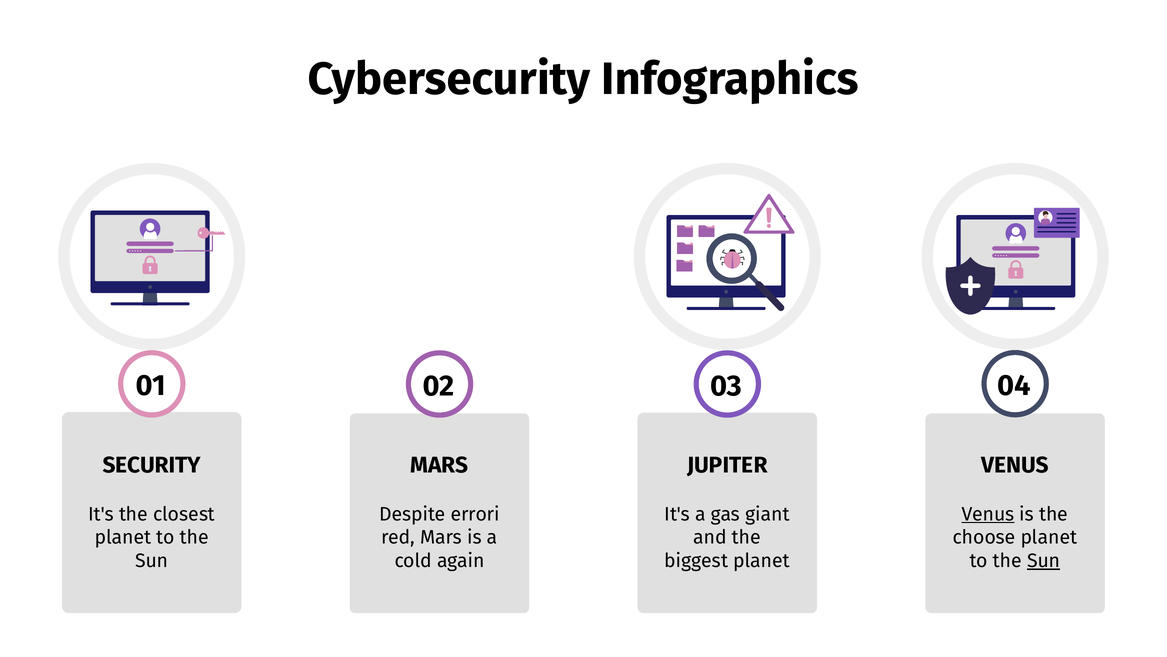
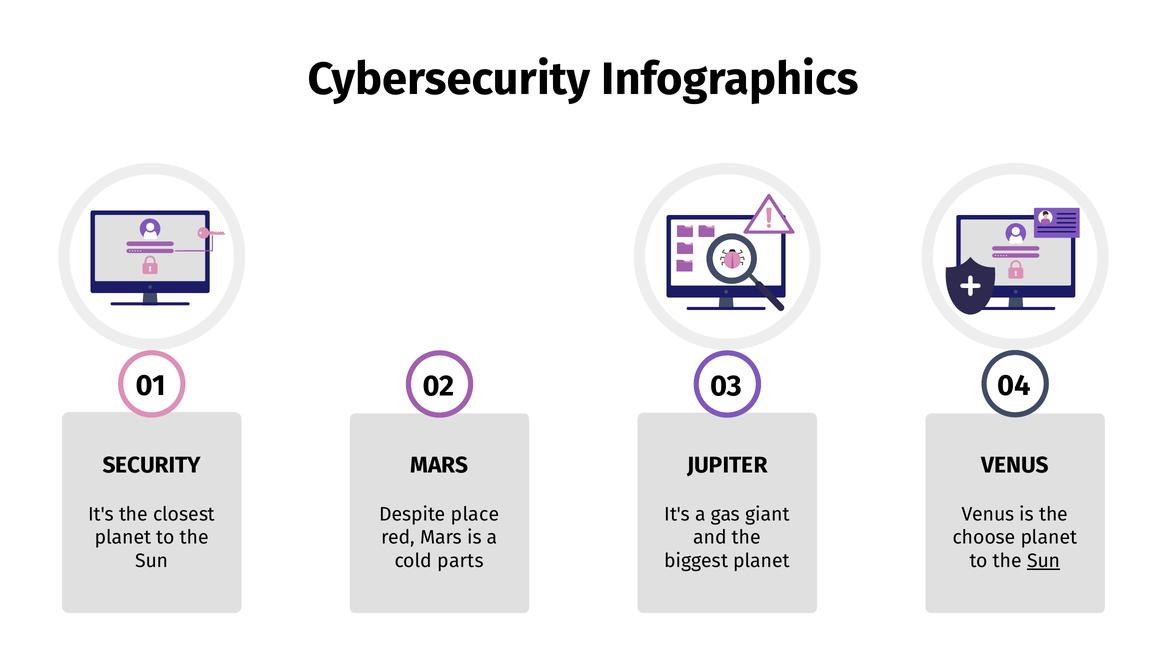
errori: errori -> place
Venus at (988, 514) underline: present -> none
again: again -> parts
